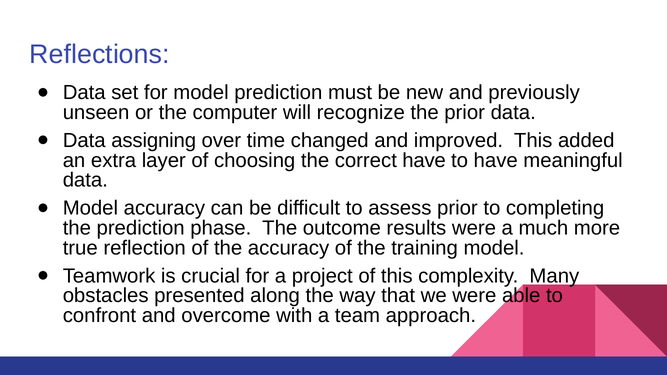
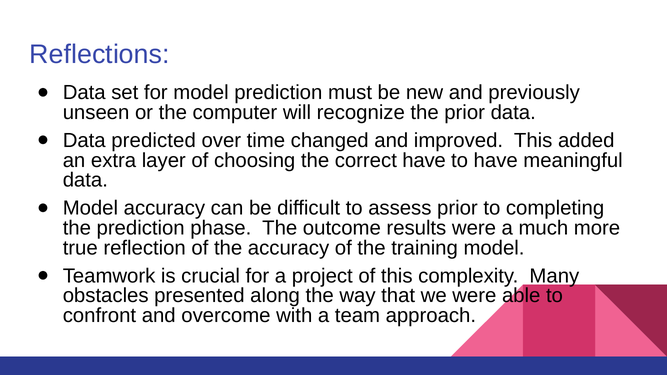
assigning: assigning -> predicted
